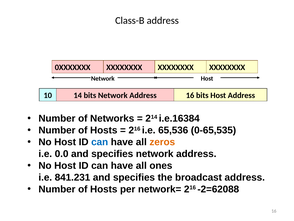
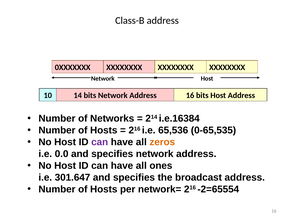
can at (100, 142) colour: blue -> purple
841.231: 841.231 -> 301.647
-2=62088: -2=62088 -> -2=65554
